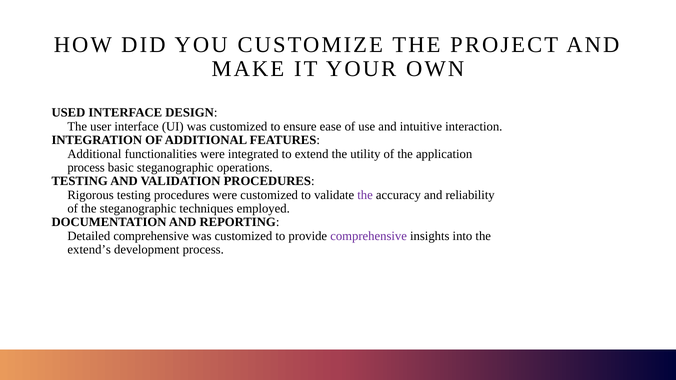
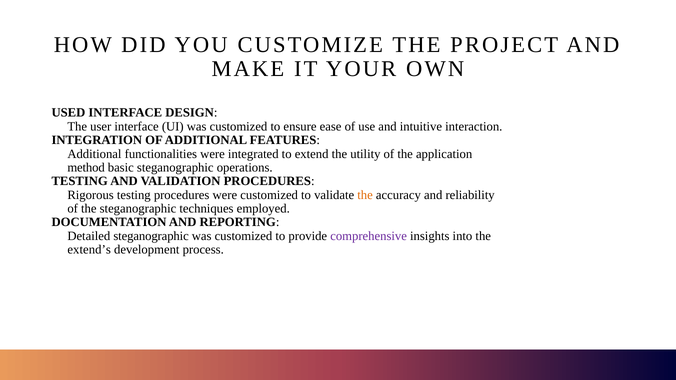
process at (86, 168): process -> method
the at (365, 195) colour: purple -> orange
Detailed comprehensive: comprehensive -> steganographic
